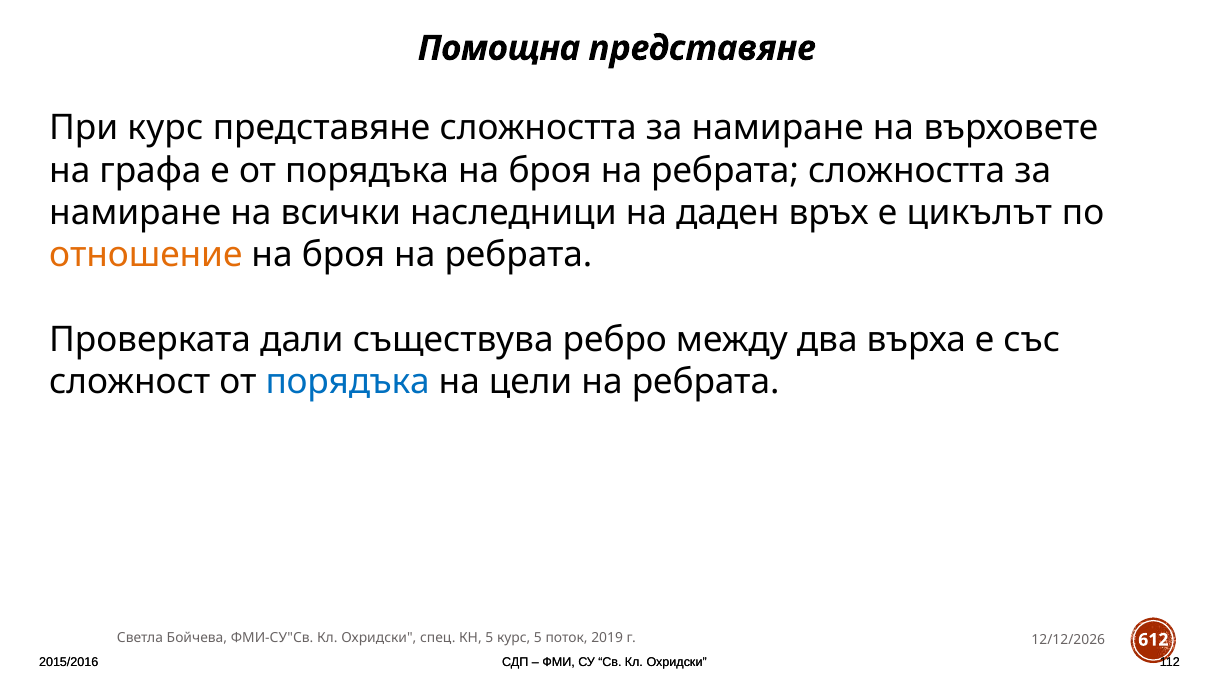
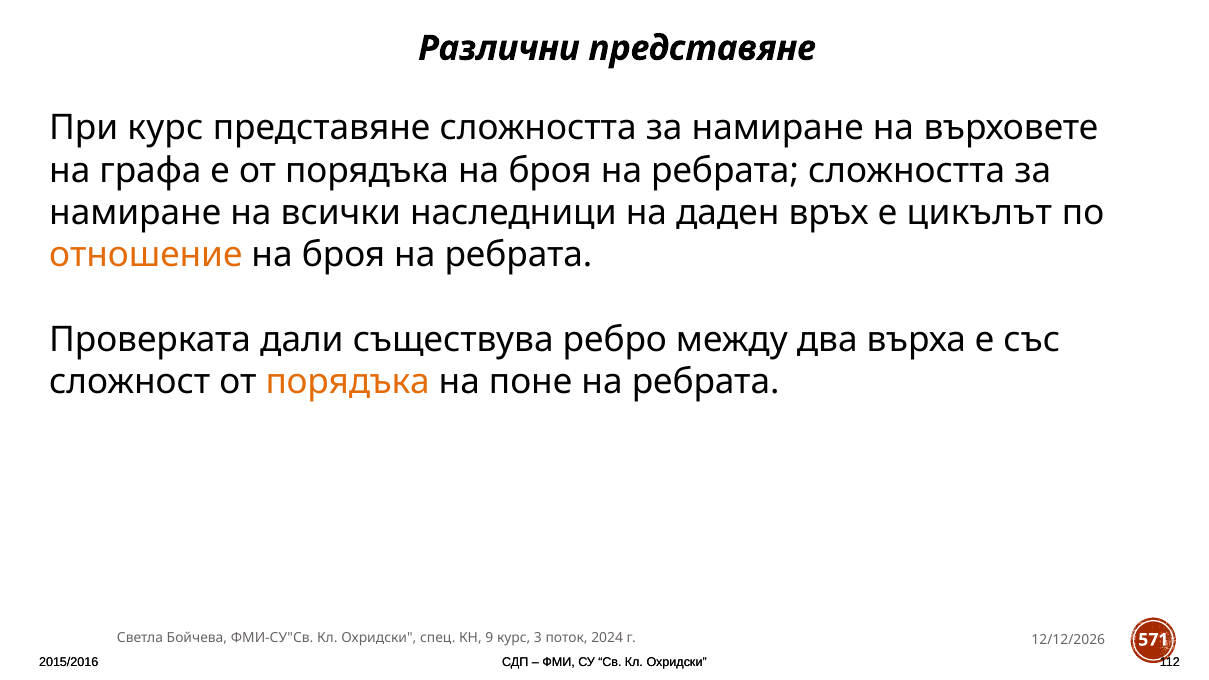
Помощна: Помощна -> Различни
порядъка at (348, 382) colour: blue -> orange
цели: цели -> поне
КН 5: 5 -> 9
курс 5: 5 -> 3
2019: 2019 -> 2024
612: 612 -> 571
